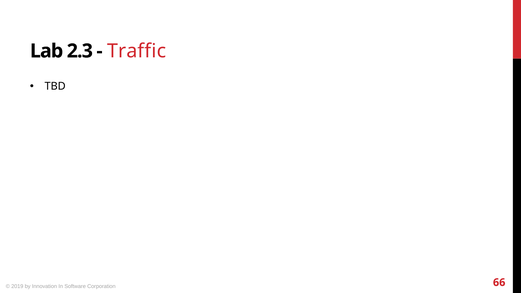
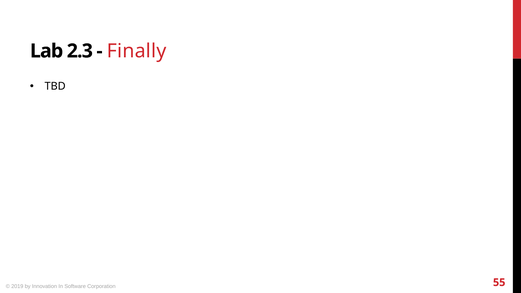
Traffic: Traffic -> Finally
66: 66 -> 55
